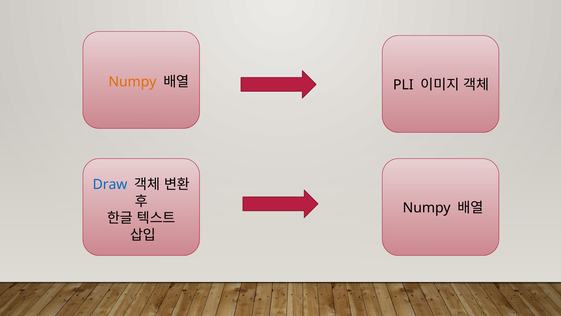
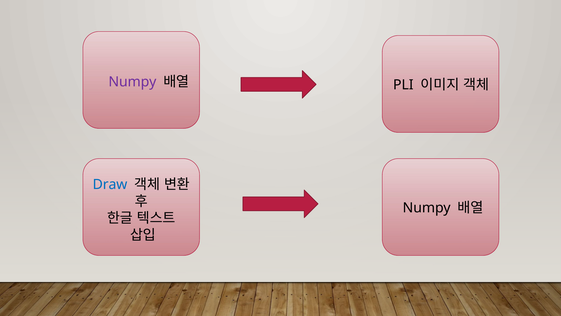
Numpy at (132, 82) colour: orange -> purple
